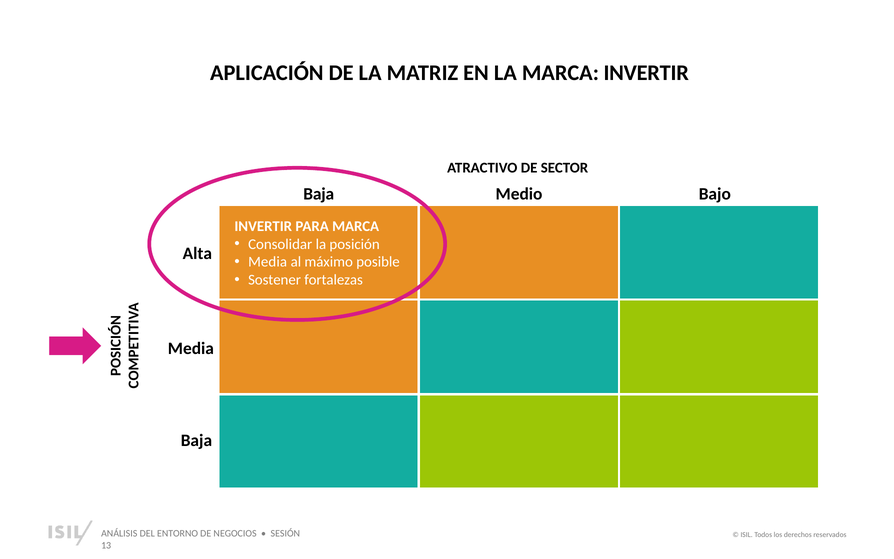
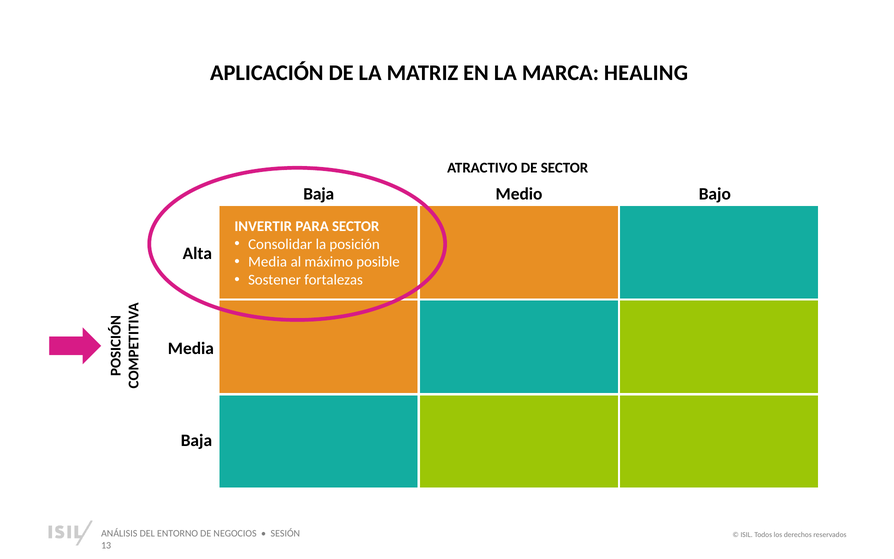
MARCA INVERTIR: INVERTIR -> HEALING
PARA MARCA: MARCA -> SECTOR
